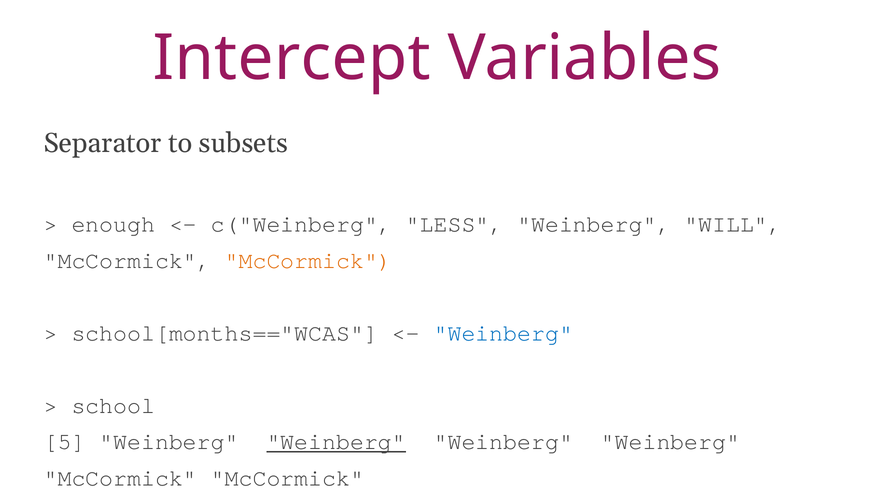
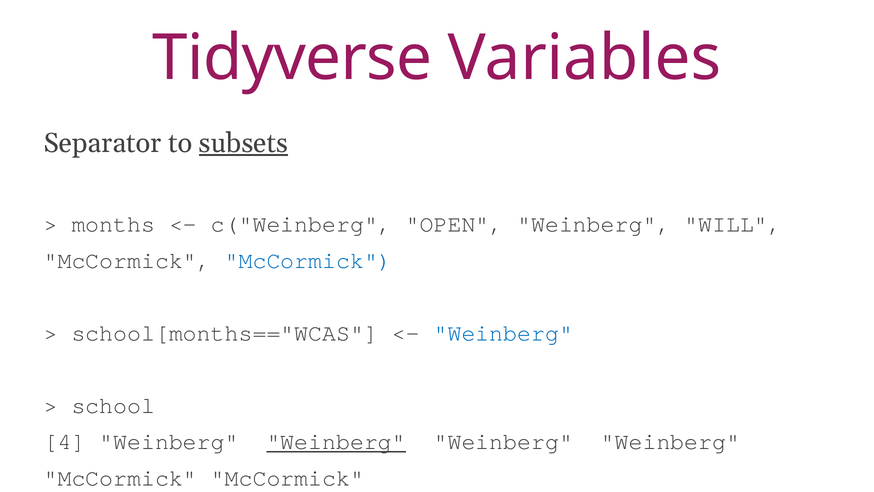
Intercept: Intercept -> Tidyverse
subsets underline: none -> present
enough: enough -> months
LESS: LESS -> OPEN
McCormick at (308, 260) colour: orange -> blue
5: 5 -> 4
